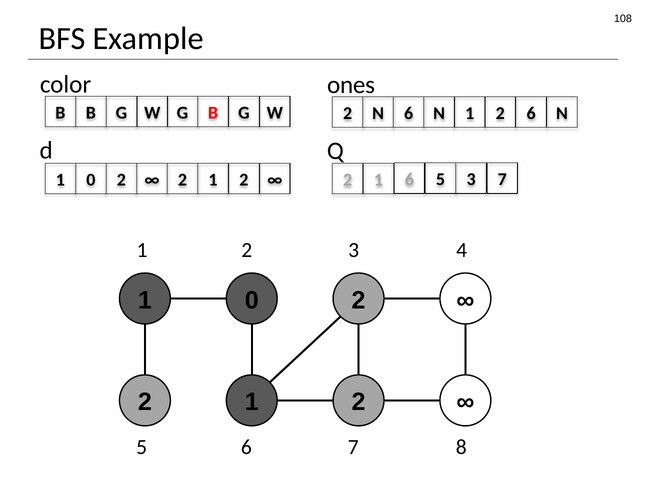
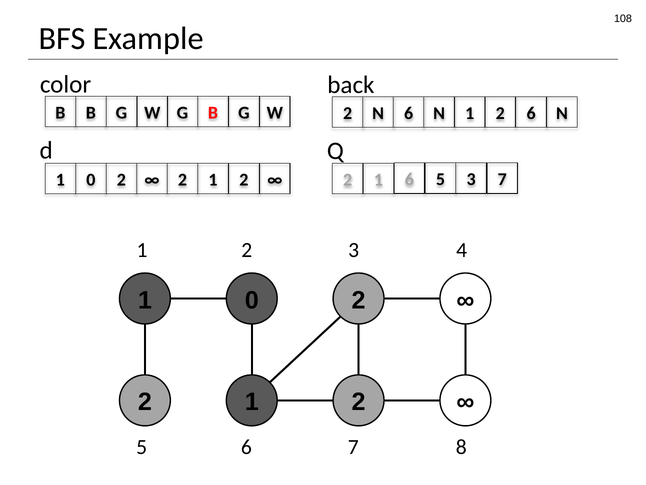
ones: ones -> back
